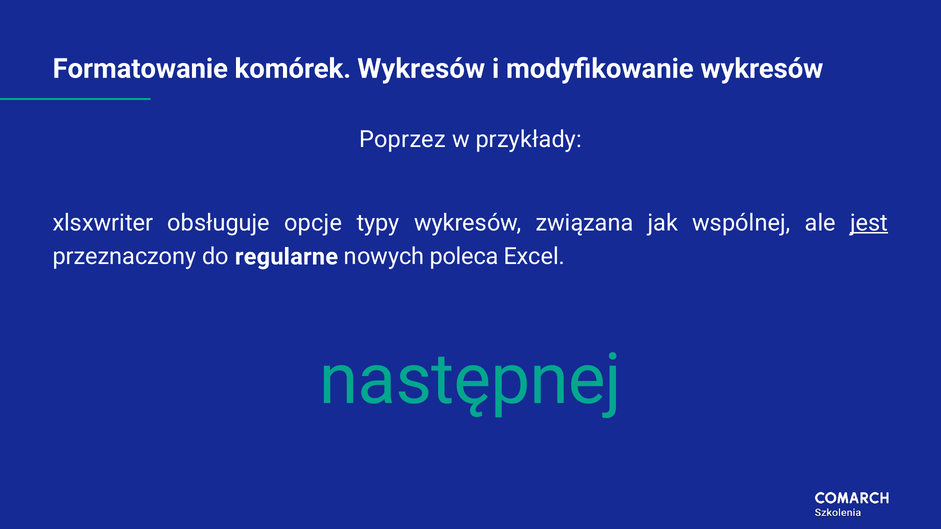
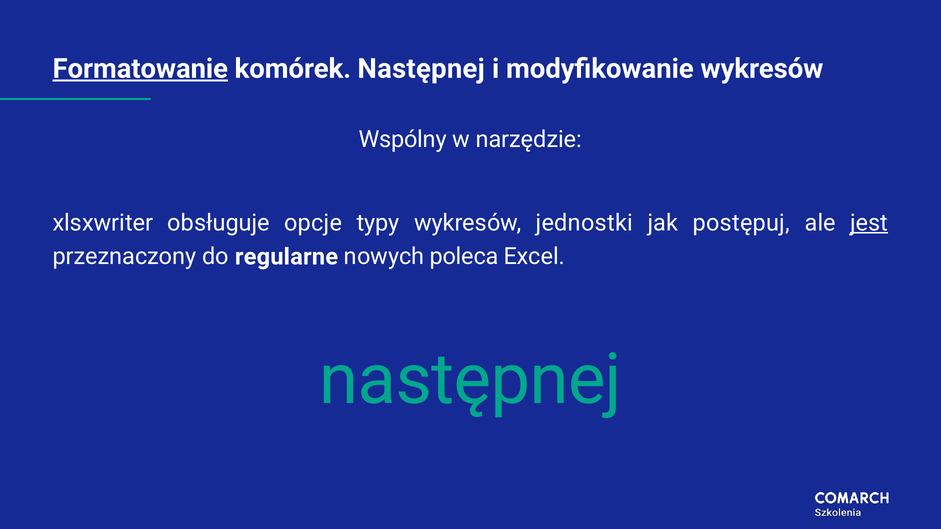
Formatowanie underline: none -> present
komórek Wykresów: Wykresów -> Następnej
Poprzez: Poprzez -> Wspólny
przykłady: przykłady -> narzędzie
związana: związana -> jednostki
wspólnej: wspólnej -> postępuj
